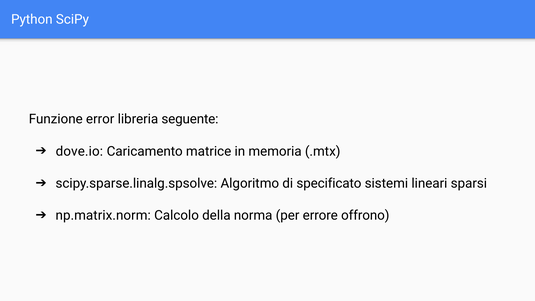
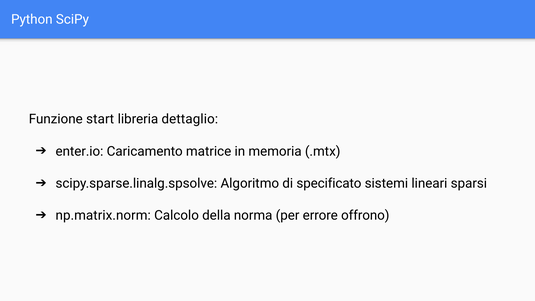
error: error -> start
seguente: seguente -> dettaglio
dove.io: dove.io -> enter.io
